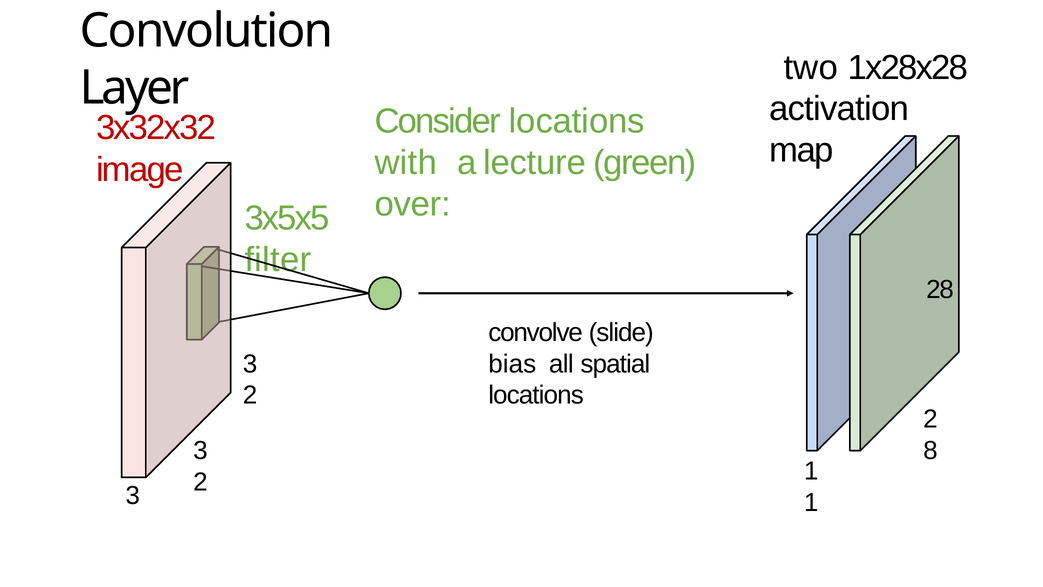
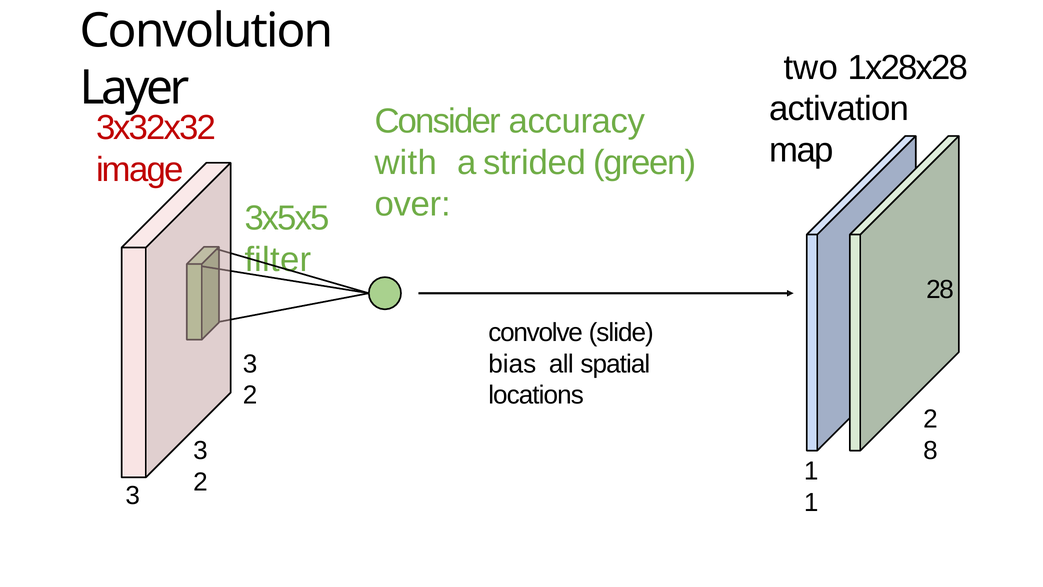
Consider locations: locations -> accuracy
lecture: lecture -> strided
